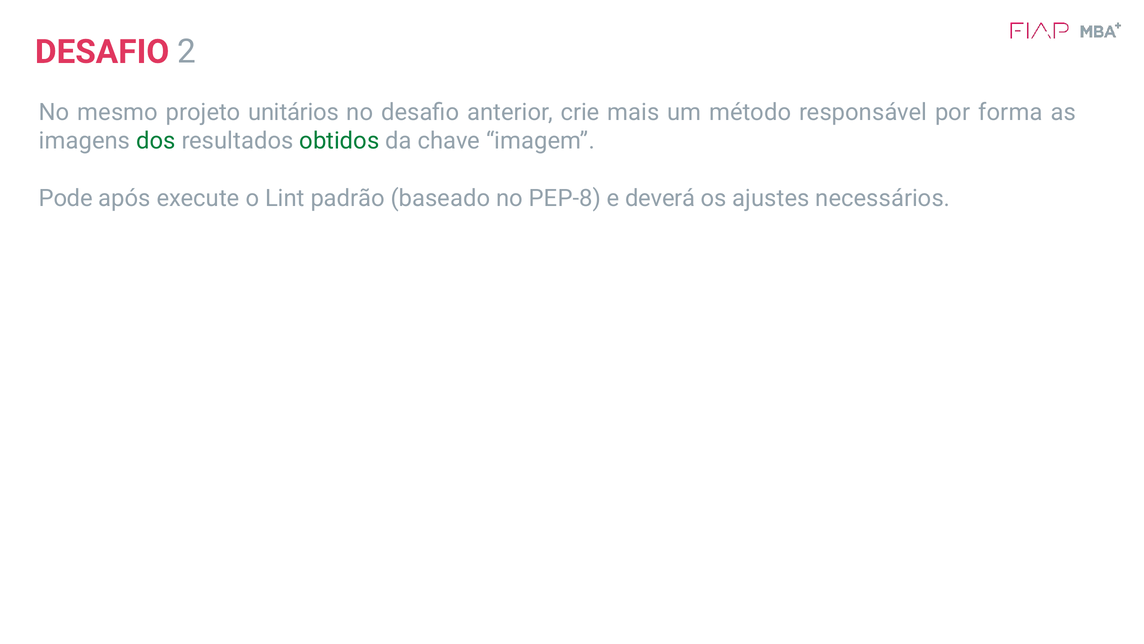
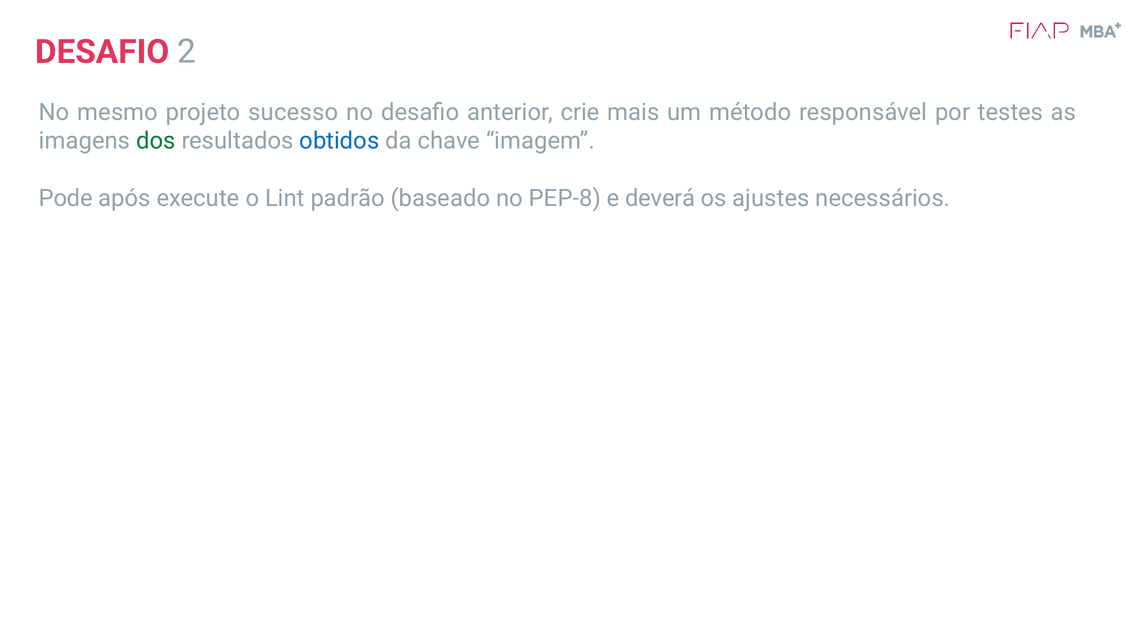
unitários: unitários -> sucesso
forma: forma -> testes
obtidos colour: green -> blue
